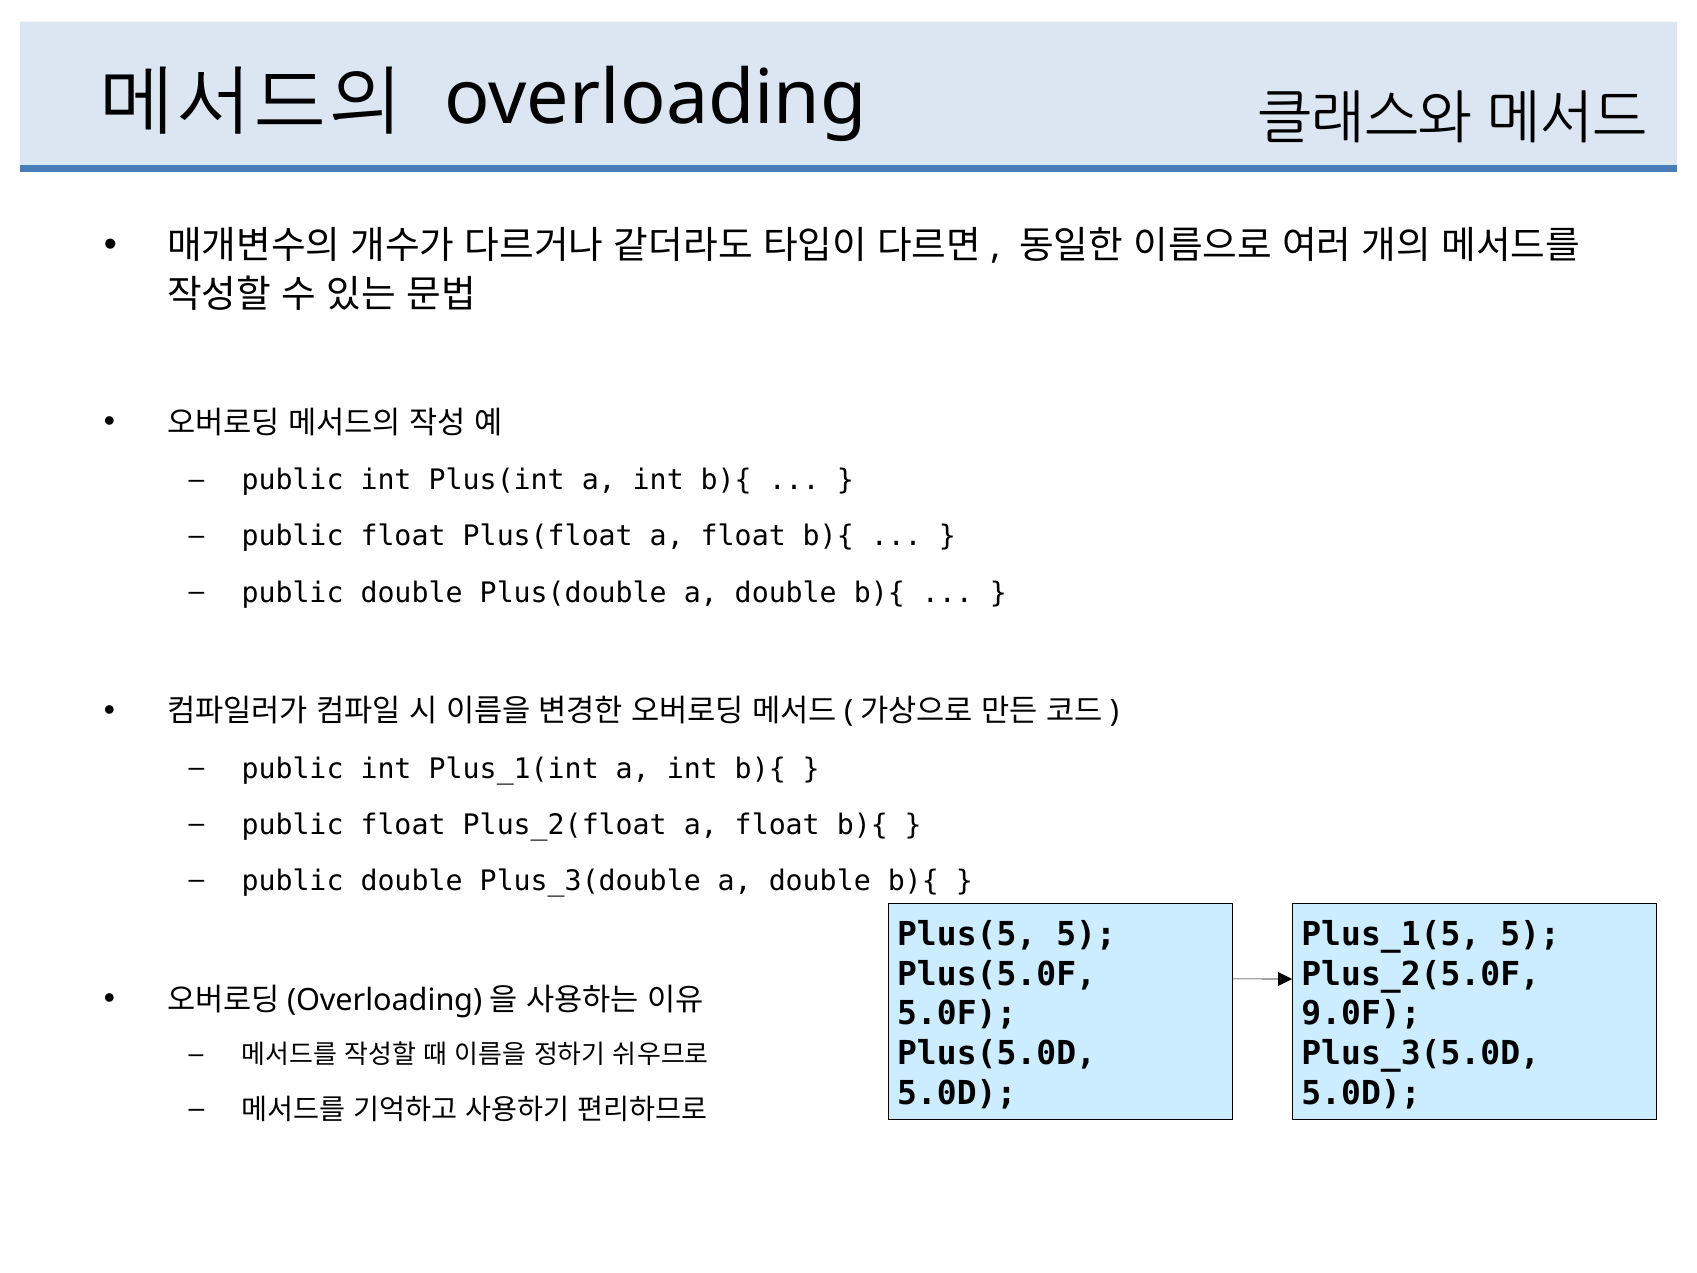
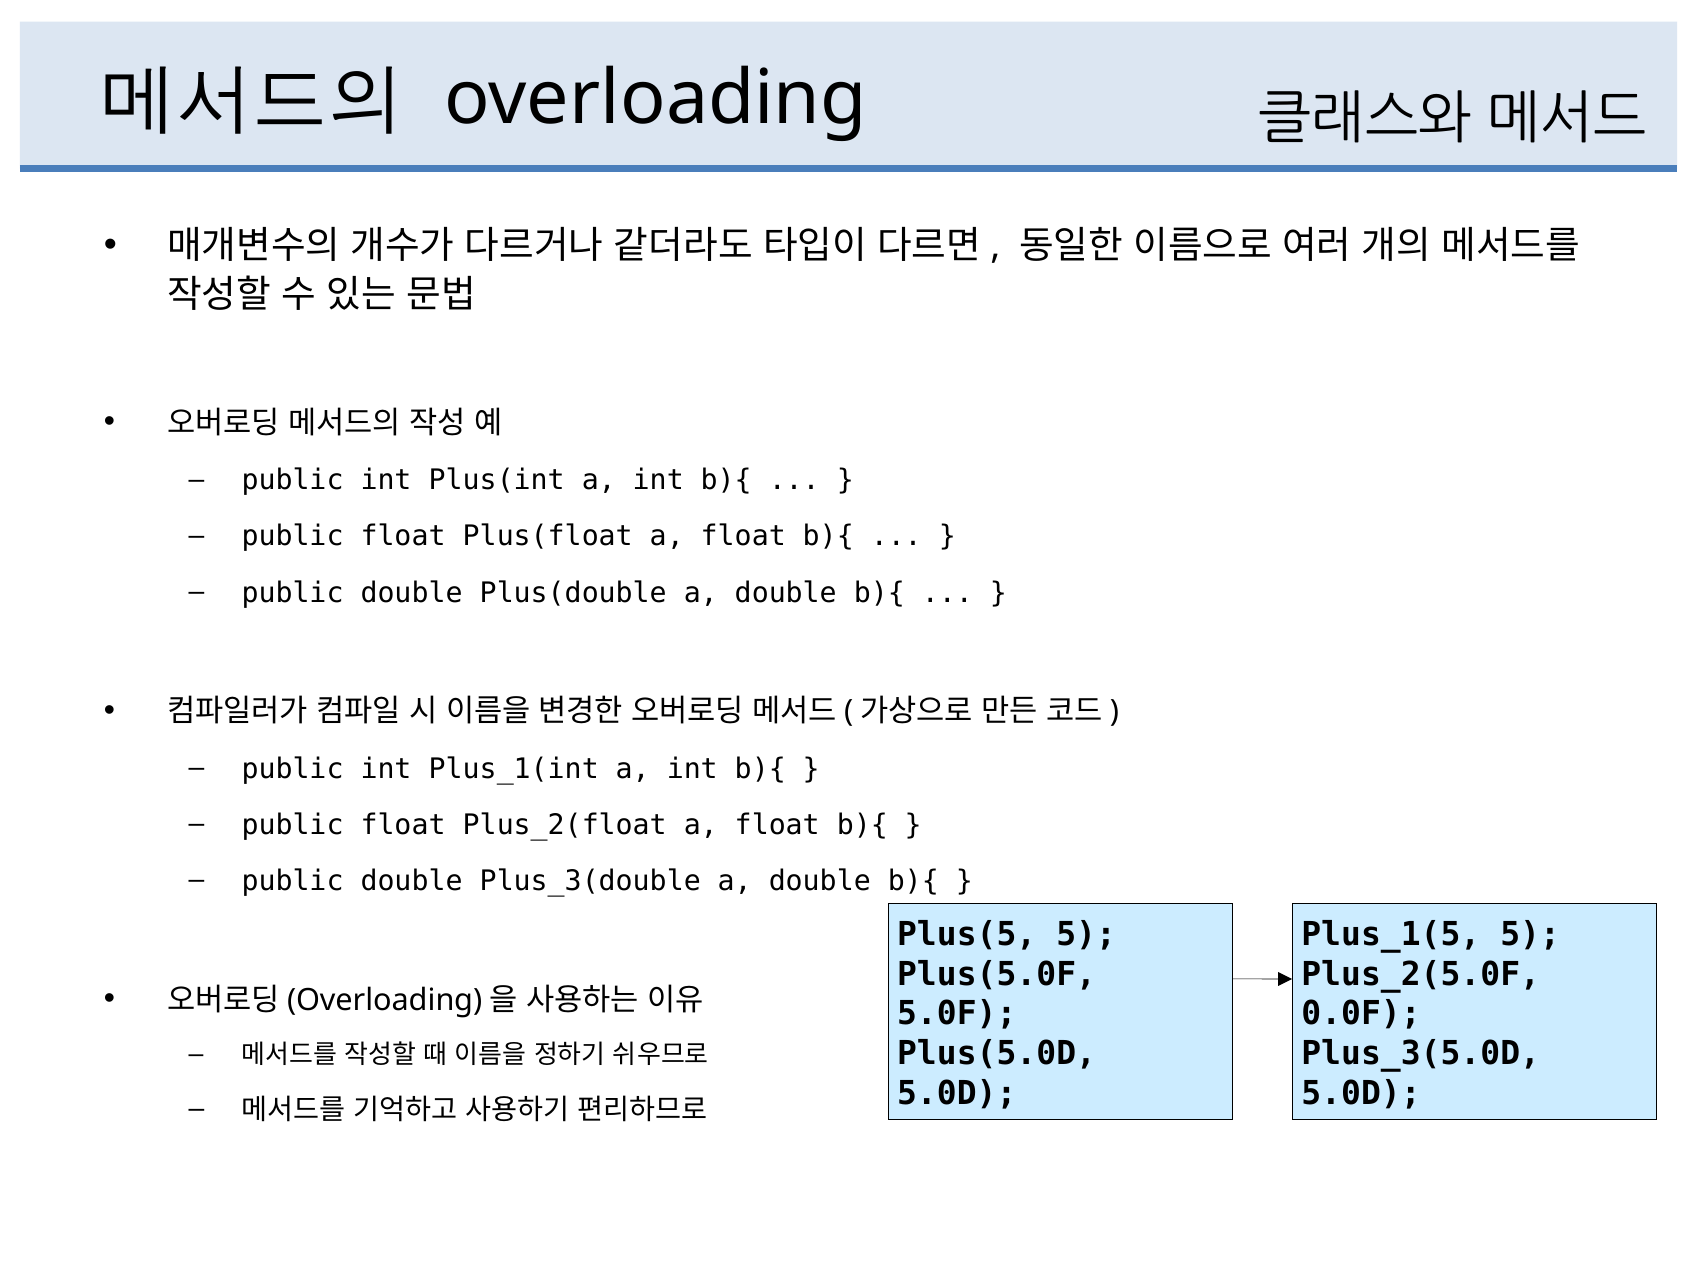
9.0F: 9.0F -> 0.0F
